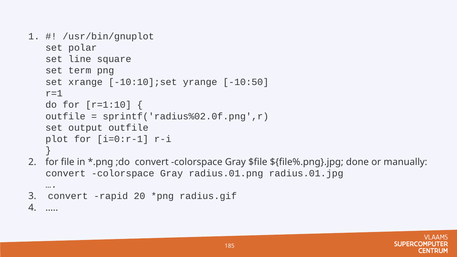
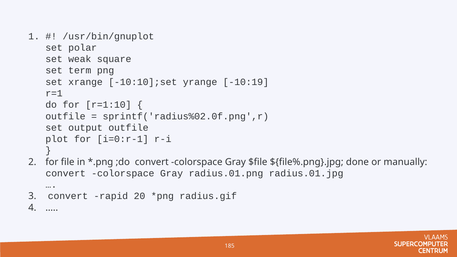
line: line -> weak
-10:50: -10:50 -> -10:19
